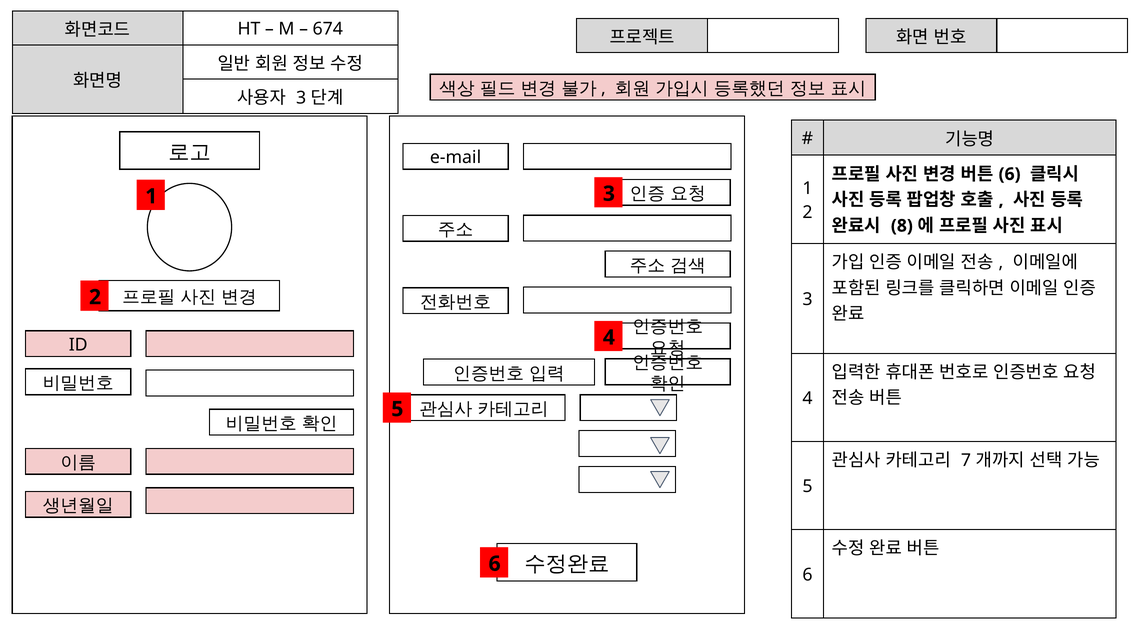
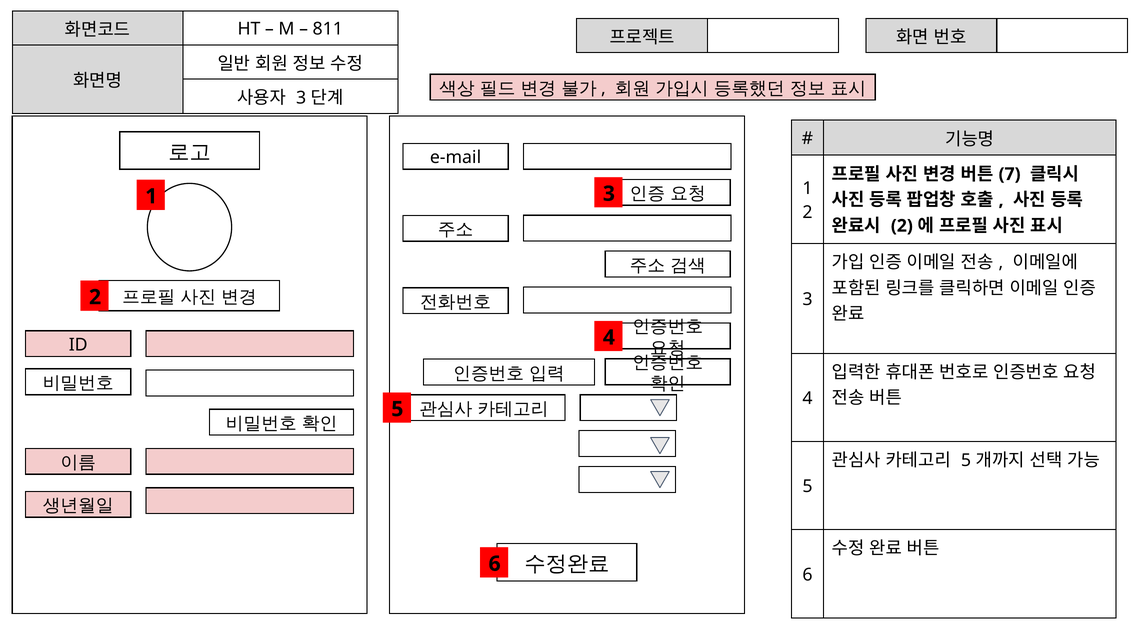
674: 674 -> 811
6 at (1010, 174): 6 -> 7
8 at (902, 226): 8 -> 2
7 at (966, 460): 7 -> 5
